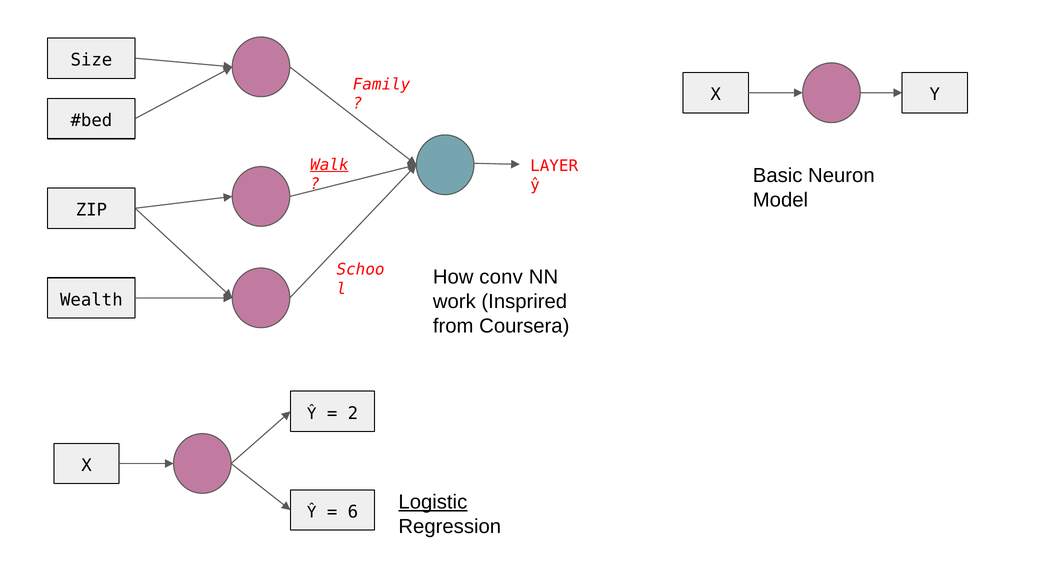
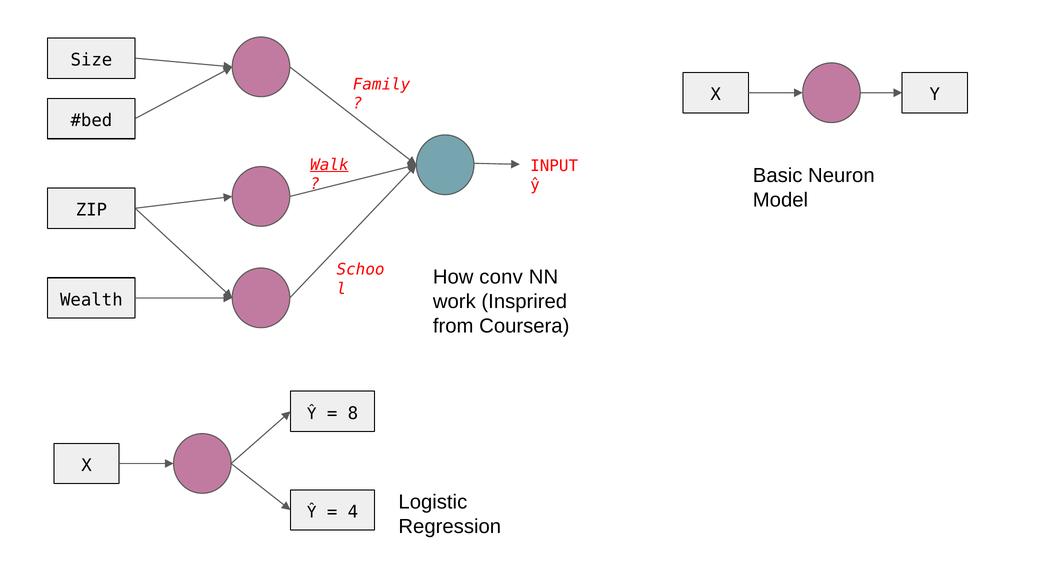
LAYER: LAYER -> INPUT
2: 2 -> 8
Logistic underline: present -> none
6: 6 -> 4
